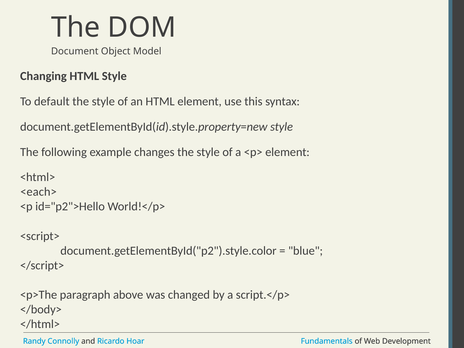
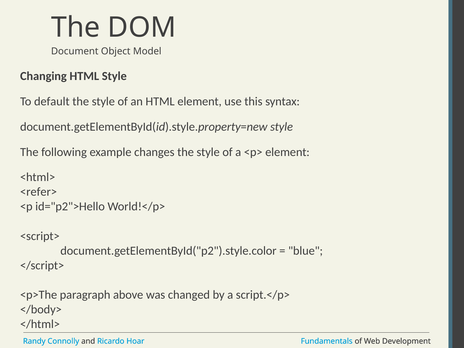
<each>: <each> -> <refer>
